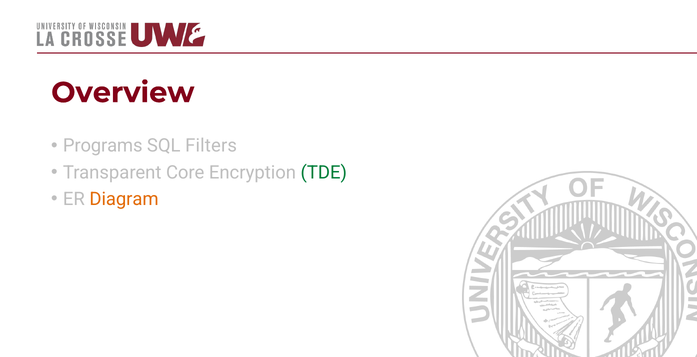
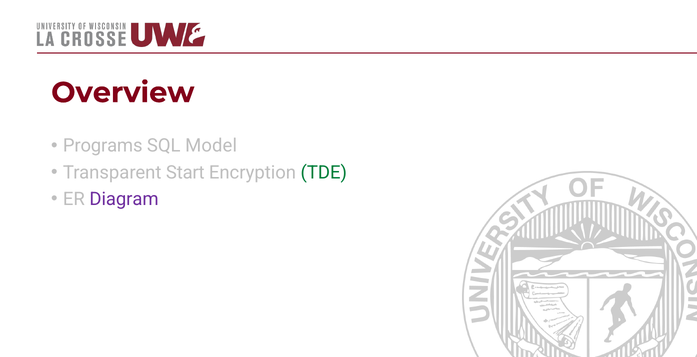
Filters: Filters -> Model
Core: Core -> Start
Diagram colour: orange -> purple
